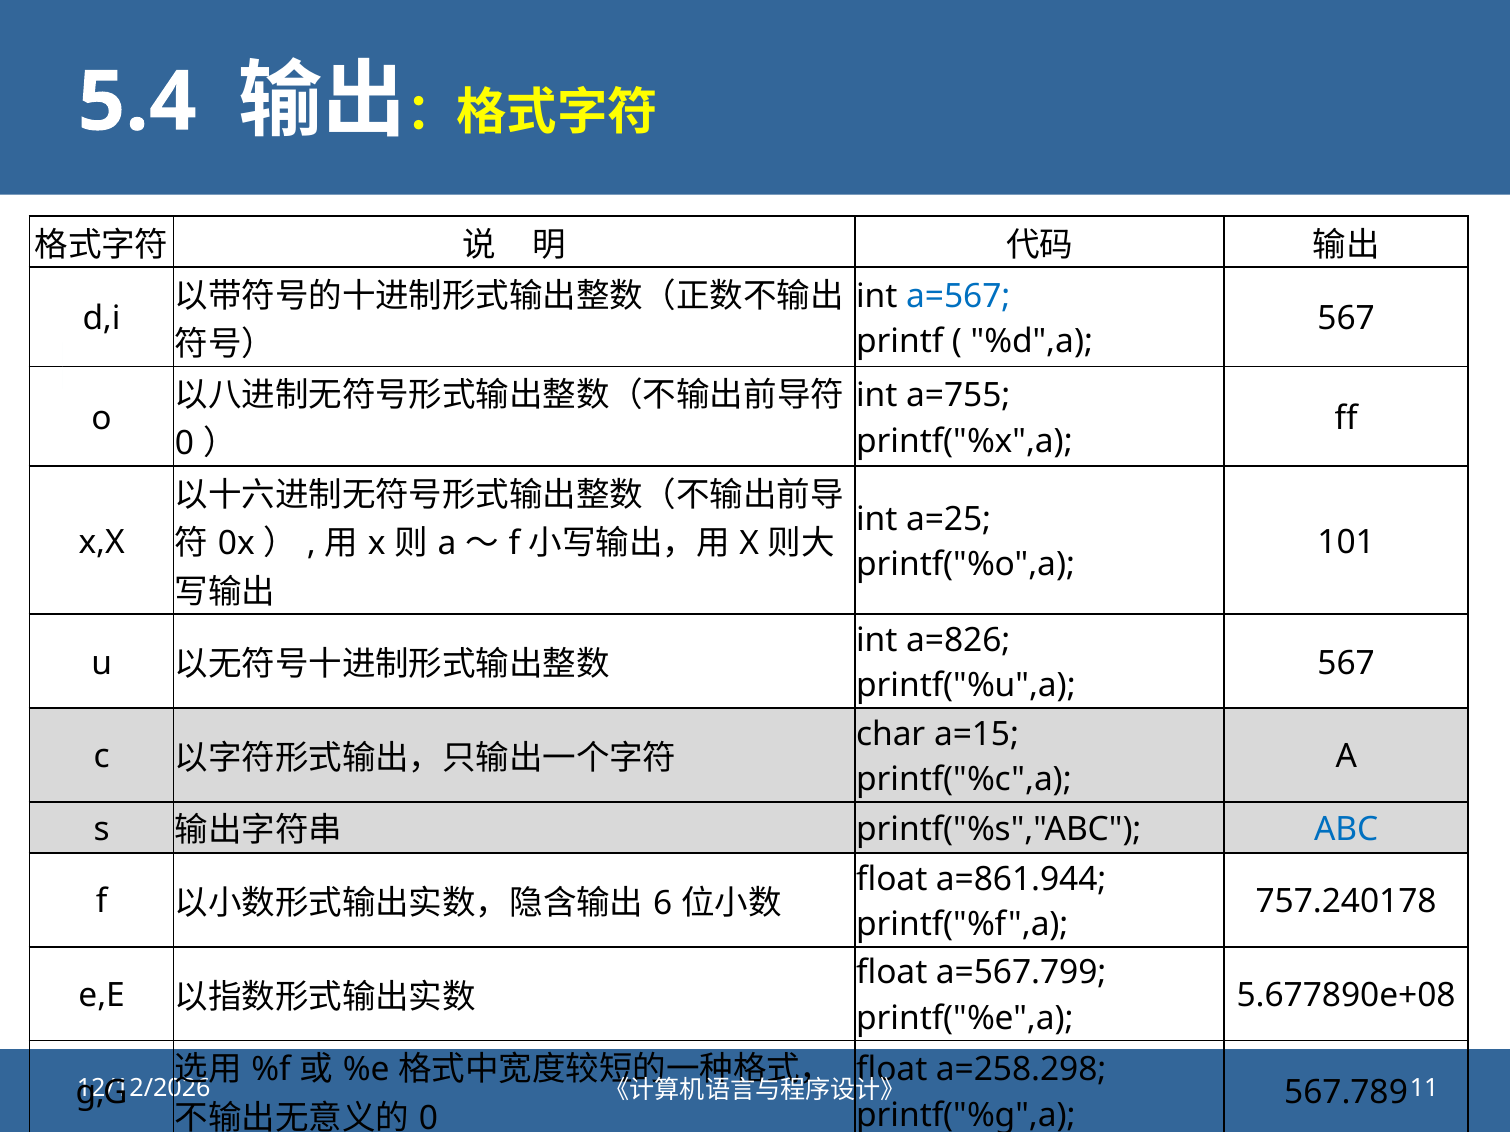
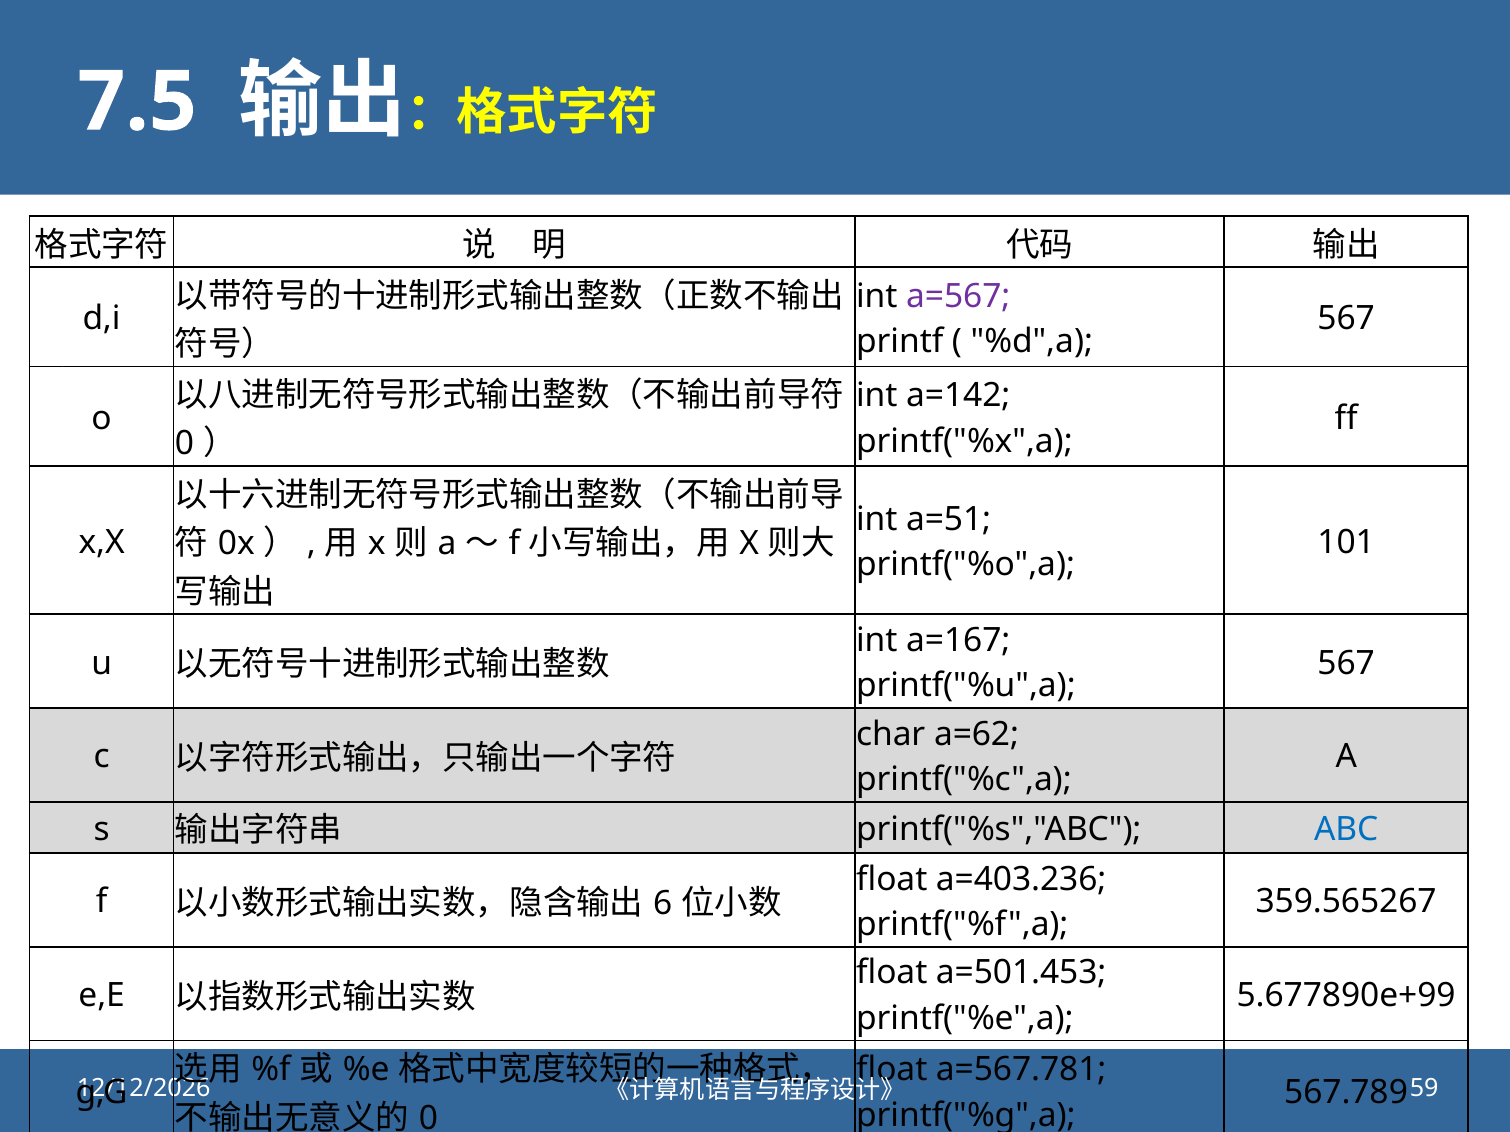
5.4: 5.4 -> 7.5
a=567 colour: blue -> purple
a=755: a=755 -> a=142
a=25: a=25 -> a=51
a=826: a=826 -> a=167
a=15: a=15 -> a=62
a=861.944: a=861.944 -> a=403.236
757.240178: 757.240178 -> 359.565267
a=567.799: a=567.799 -> a=501.453
5.677890e+08: 5.677890e+08 -> 5.677890e+99
a=258.298: a=258.298 -> a=567.781
11: 11 -> 59
